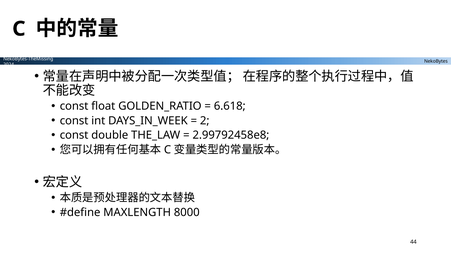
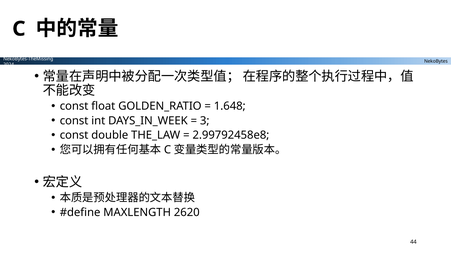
6.618: 6.618 -> 1.648
2: 2 -> 3
8000: 8000 -> 2620
